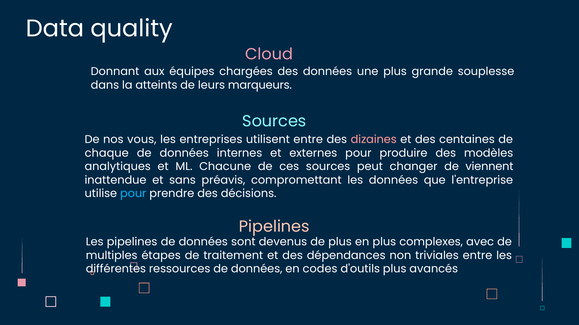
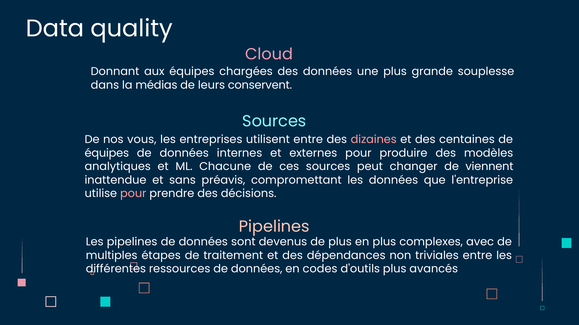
atteints: atteints -> médias
marqueurs: marqueurs -> conservent
chaque at (107, 153): chaque -> équipes
pour at (133, 194) colour: light blue -> pink
